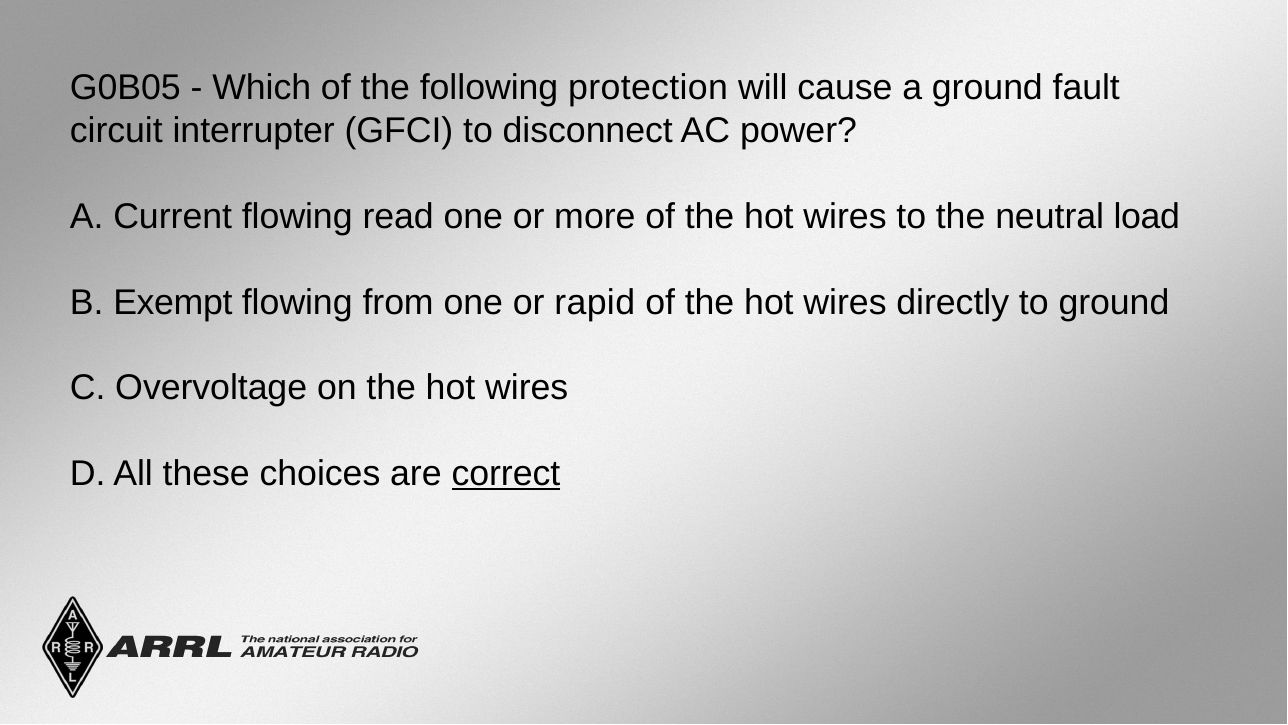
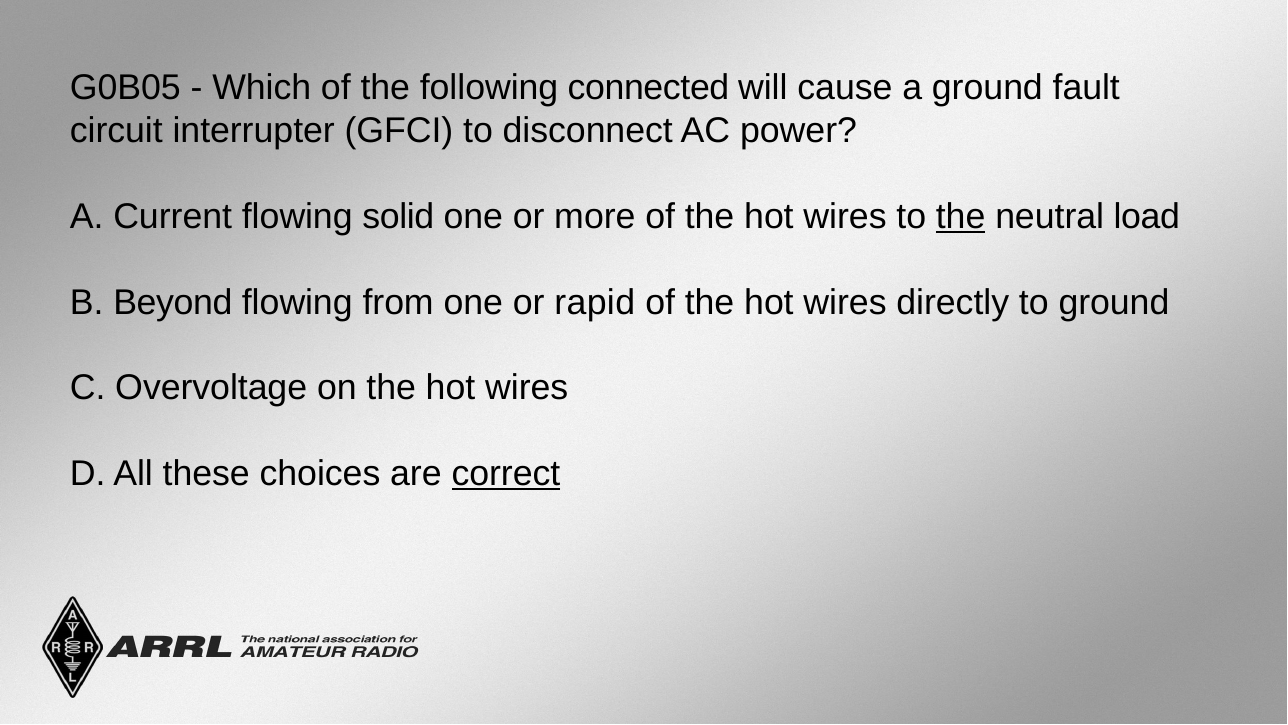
protection: protection -> connected
read: read -> solid
the at (961, 217) underline: none -> present
Exempt: Exempt -> Beyond
